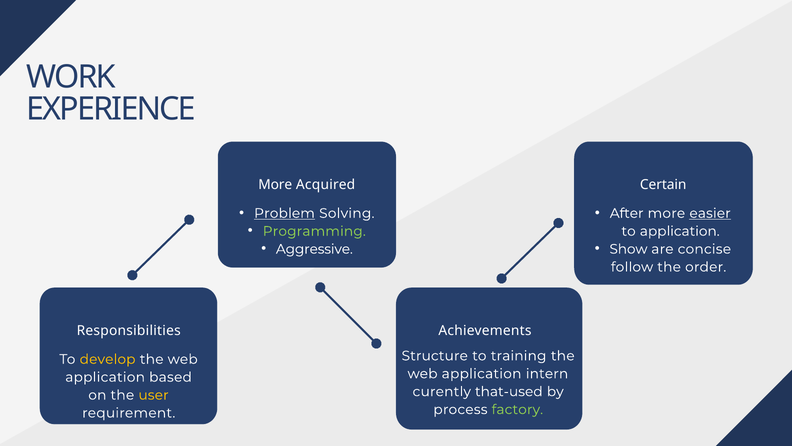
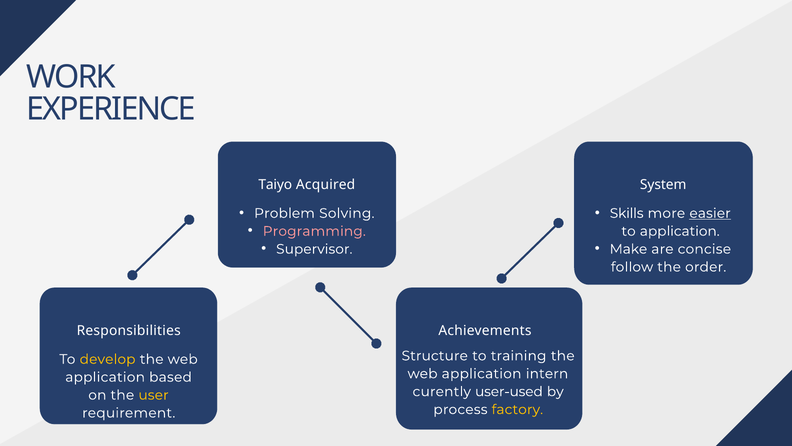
More at (275, 184): More -> Taiyo
Certain: Certain -> System
Problem underline: present -> none
After: After -> Skills
Programming colour: light green -> pink
Aggressive: Aggressive -> Supervisor
Show: Show -> Make
that-used: that-used -> user-used
factory colour: light green -> yellow
